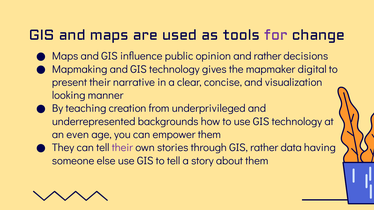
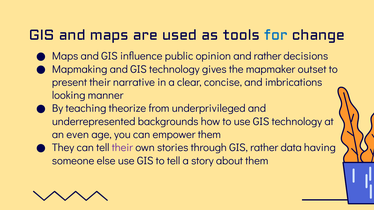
for colour: purple -> blue
digital: digital -> outset
visualization: visualization -> imbrications
creation: creation -> theorize
